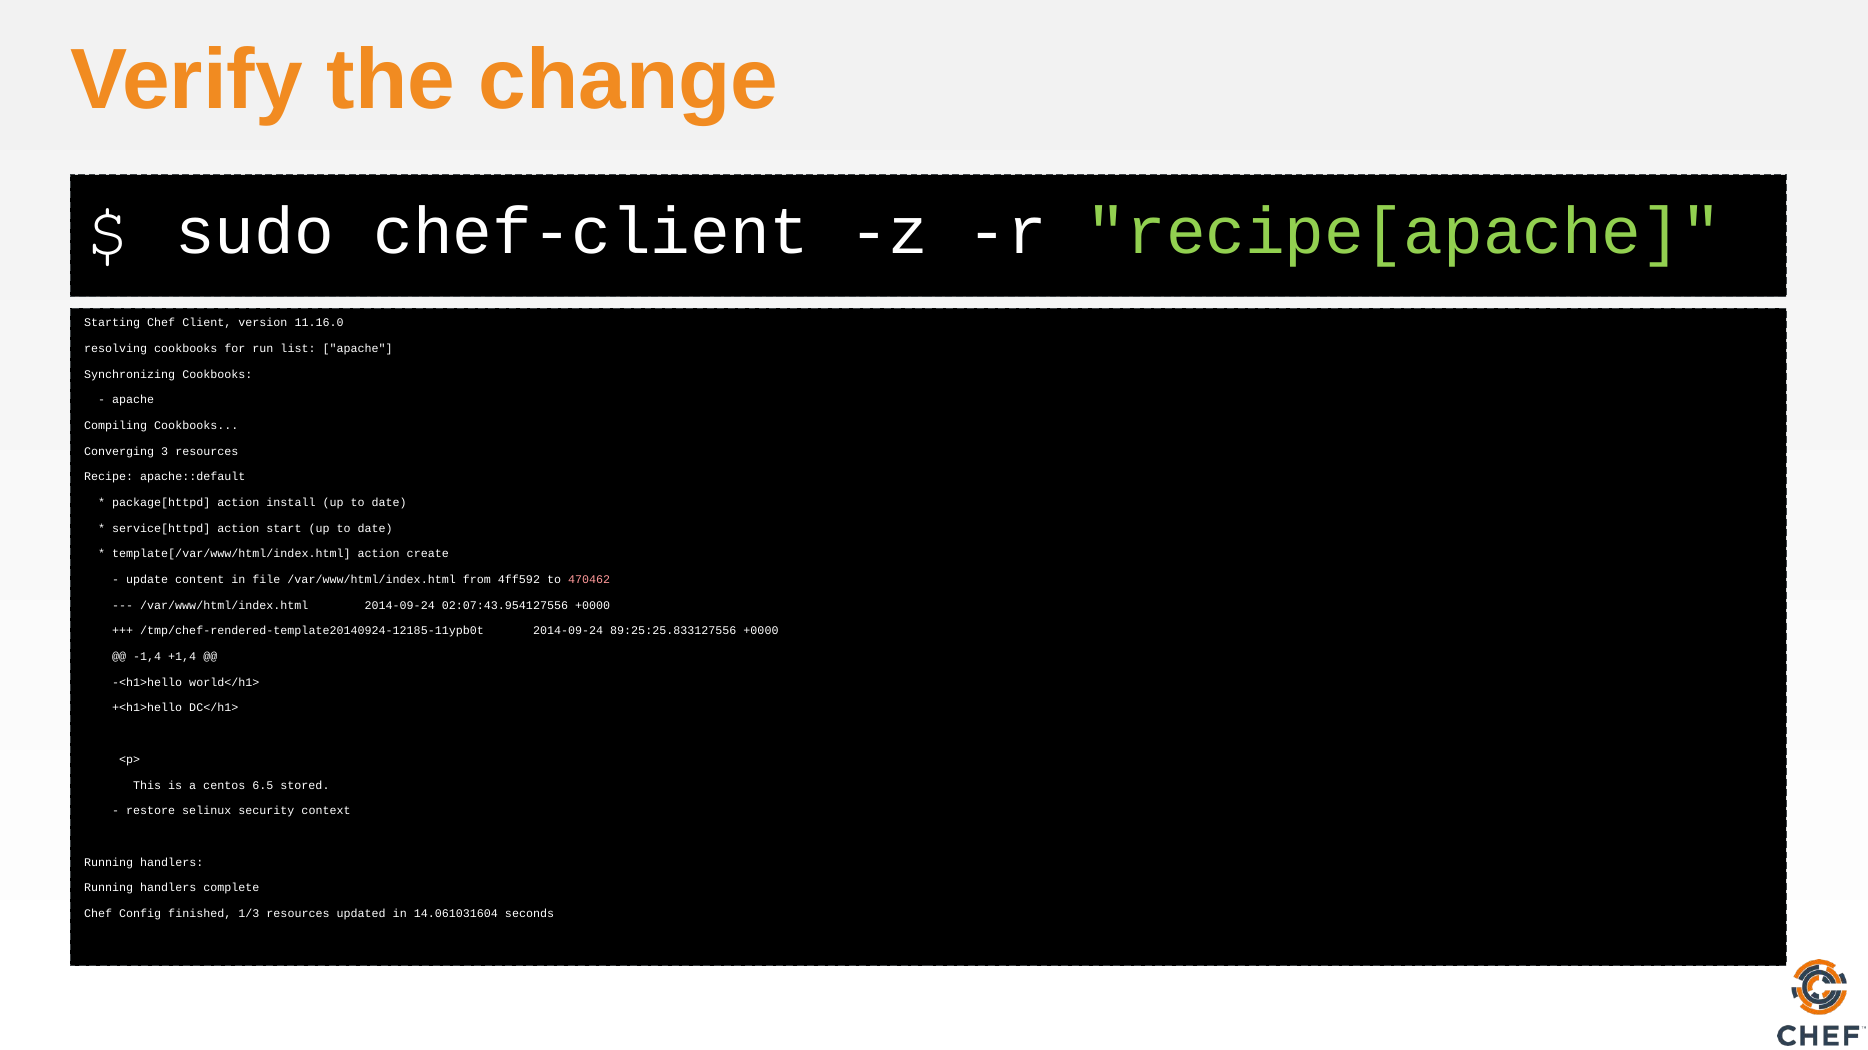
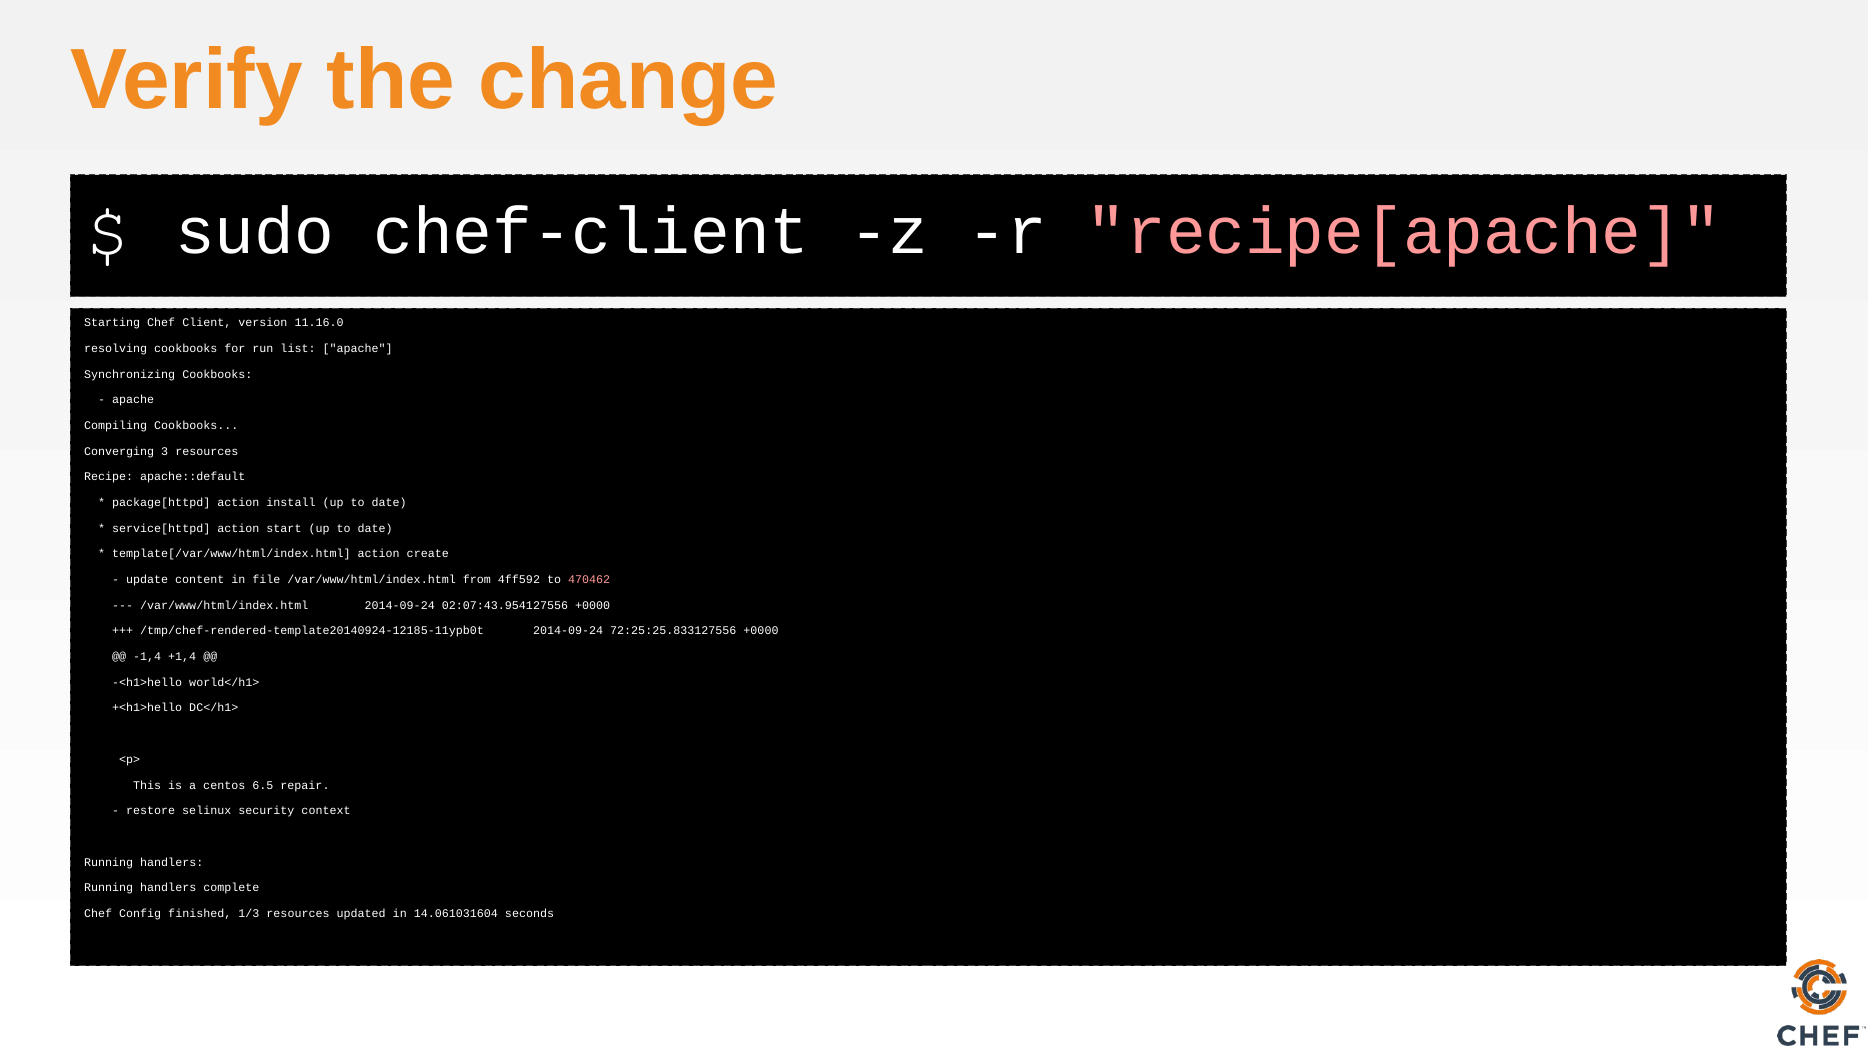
recipe[apache colour: light green -> pink
89:25:25.833127556: 89:25:25.833127556 -> 72:25:25.833127556
stored: stored -> repair
